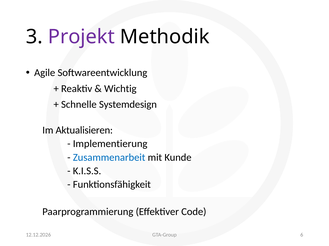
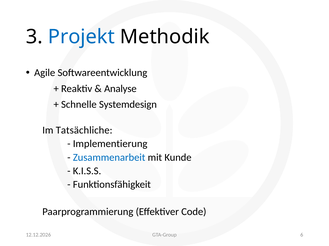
Projekt colour: purple -> blue
Wichtig: Wichtig -> Analyse
Aktualisieren: Aktualisieren -> Tatsächliche
